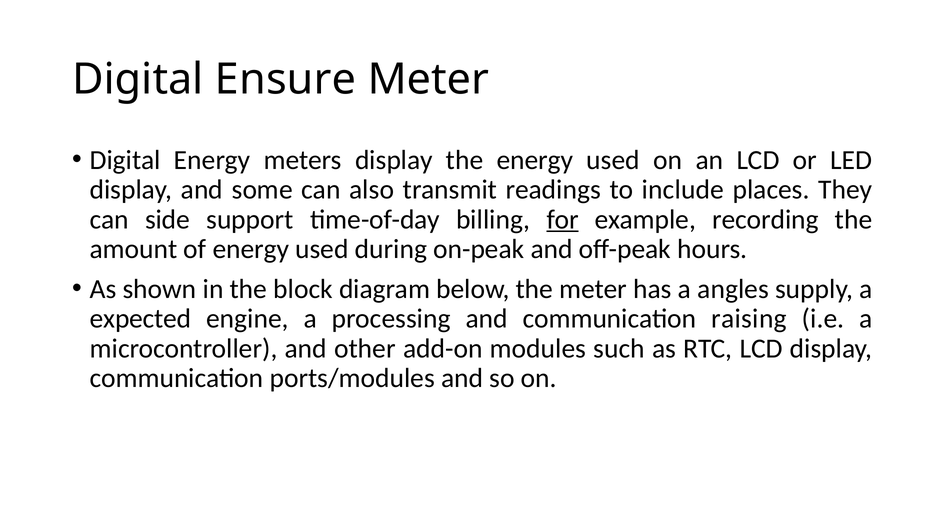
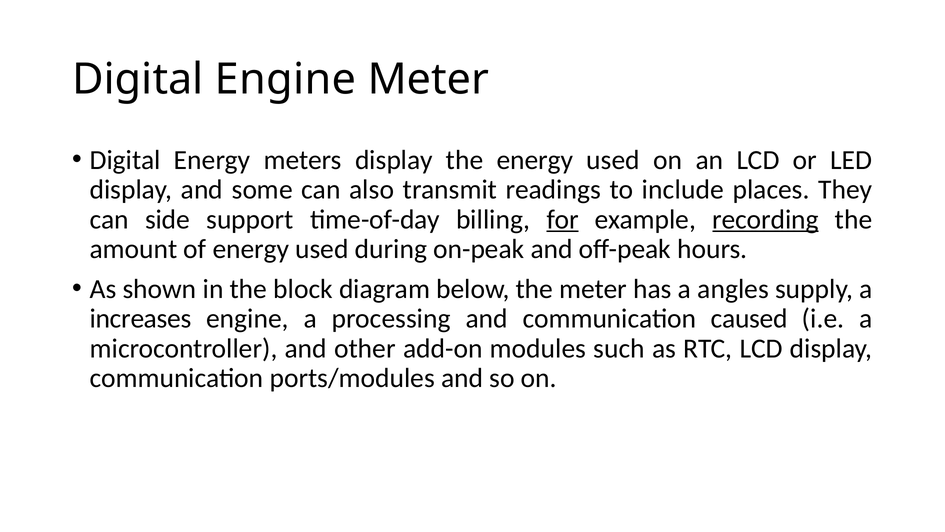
Digital Ensure: Ensure -> Engine
recording underline: none -> present
expected: expected -> increases
raising: raising -> caused
